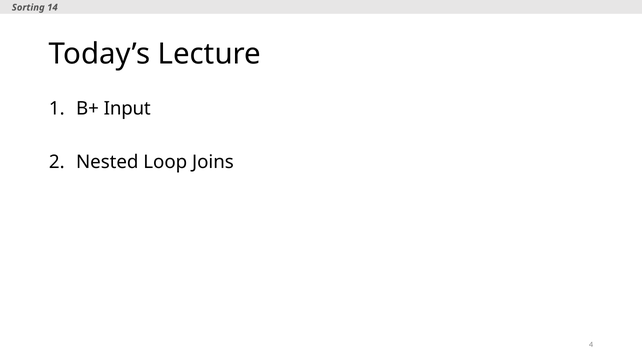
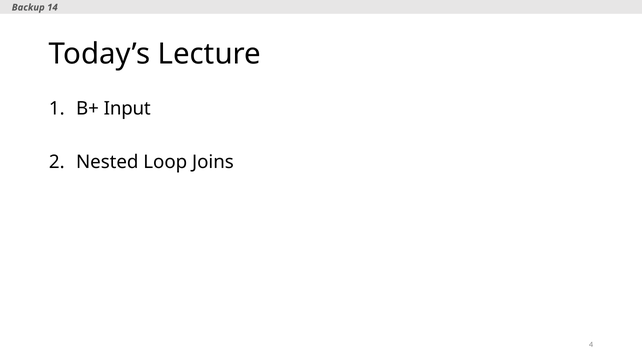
Sorting: Sorting -> Backup
